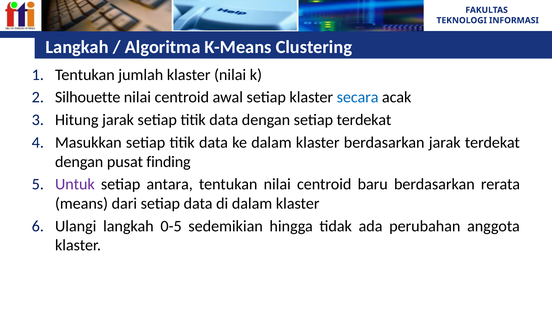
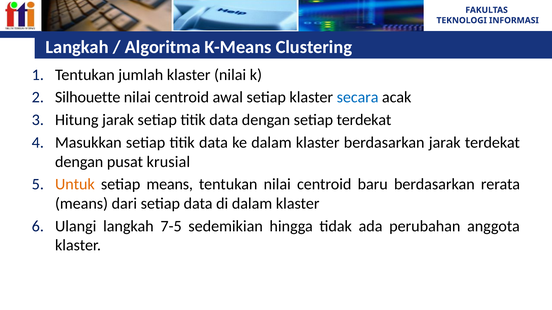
finding: finding -> krusial
Untuk colour: purple -> orange
setiap antara: antara -> means
0-5: 0-5 -> 7-5
